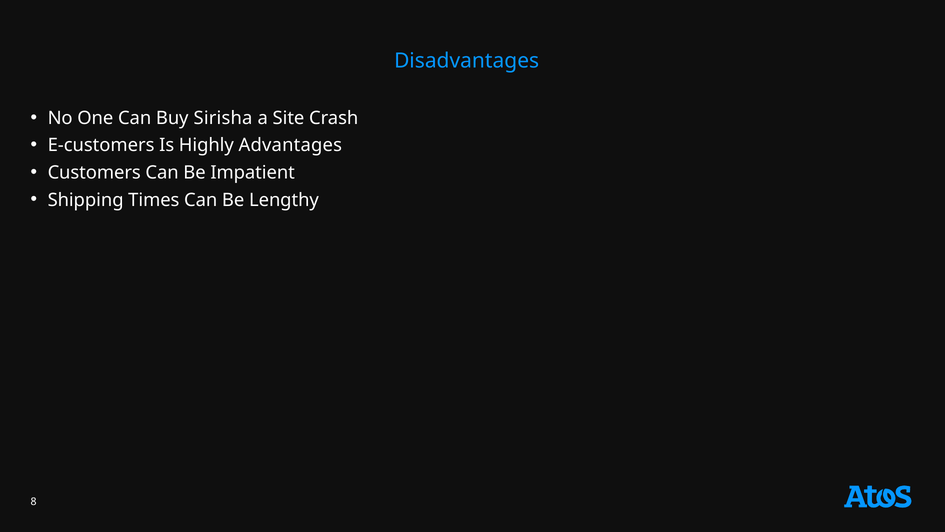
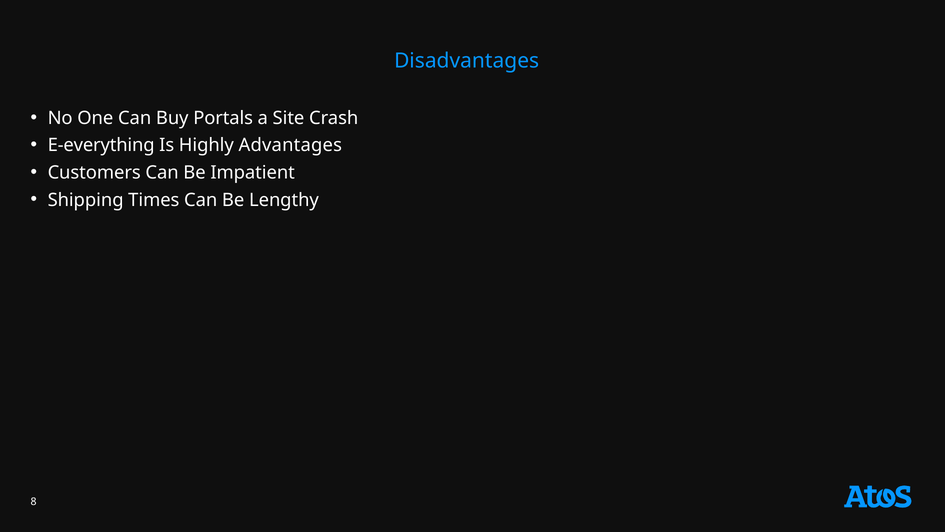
Sirisha: Sirisha -> Portals
E-customers: E-customers -> E-everything
